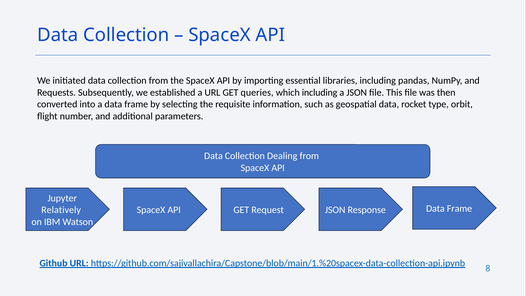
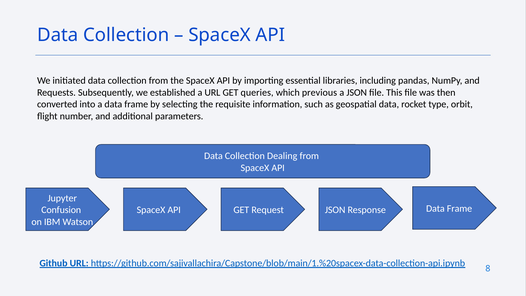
which including: including -> previous
Relatively: Relatively -> Confusion
